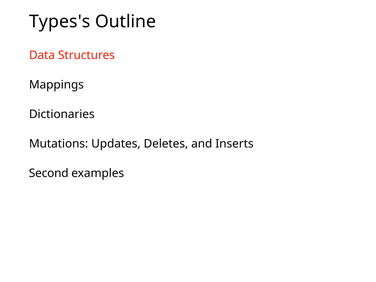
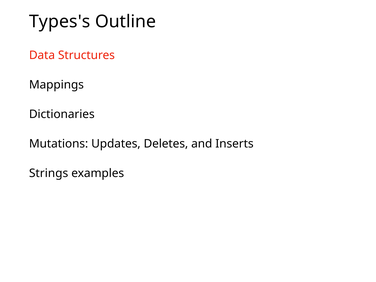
Second: Second -> Strings
